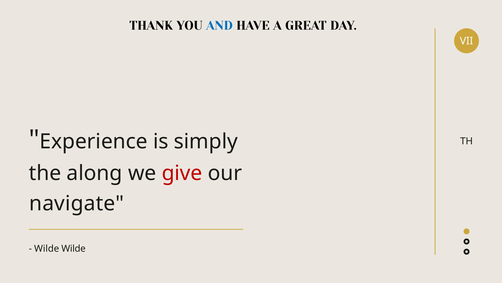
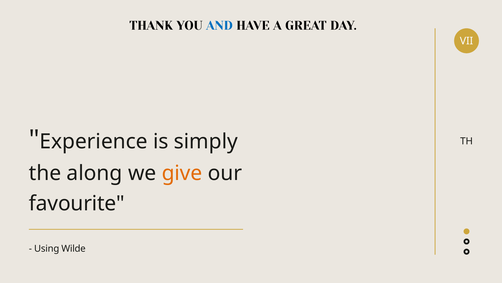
give colour: red -> orange
navigate: navigate -> favourite
Wilde at (47, 248): Wilde -> Using
